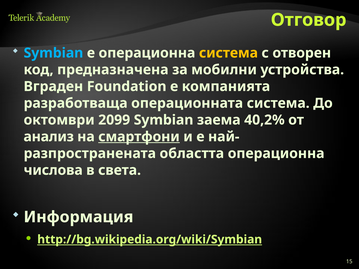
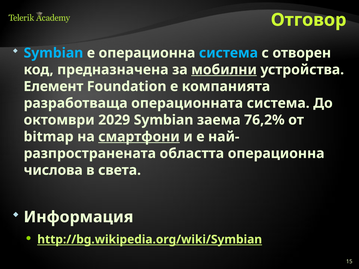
система at (228, 53) colour: yellow -> light blue
мобилни underline: none -> present
Вграден: Вграден -> Елемент
2099: 2099 -> 2029
40,2%: 40,2% -> 76,2%
анализ: анализ -> bitmap
